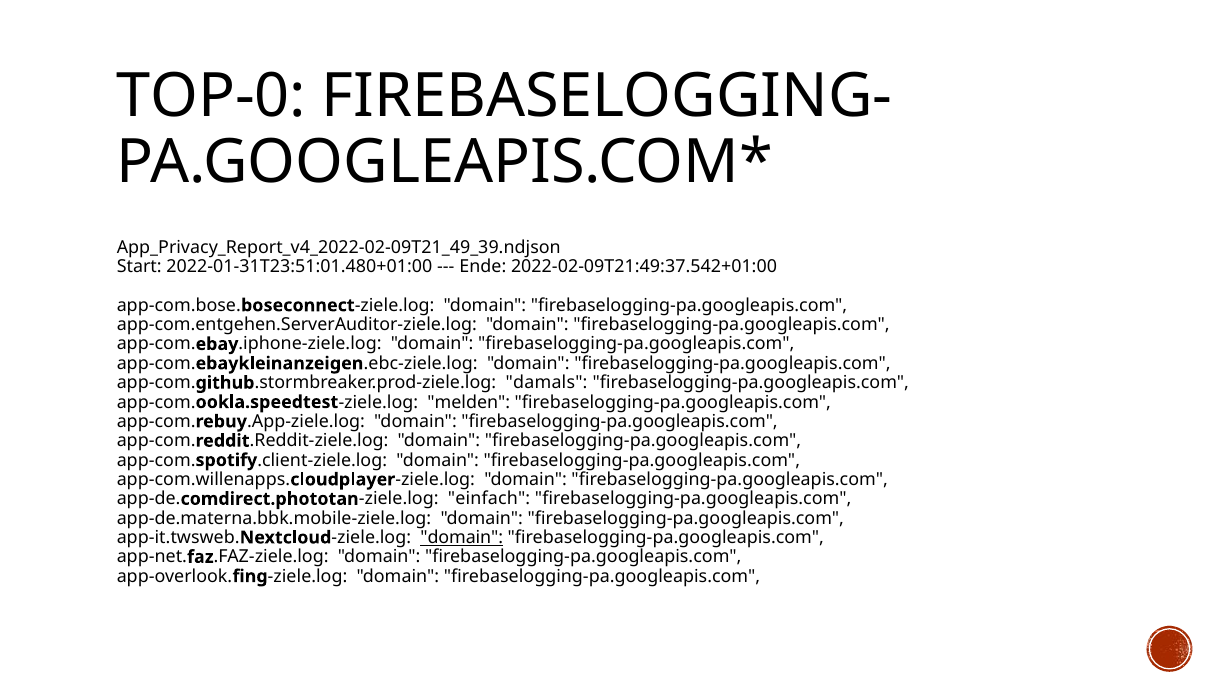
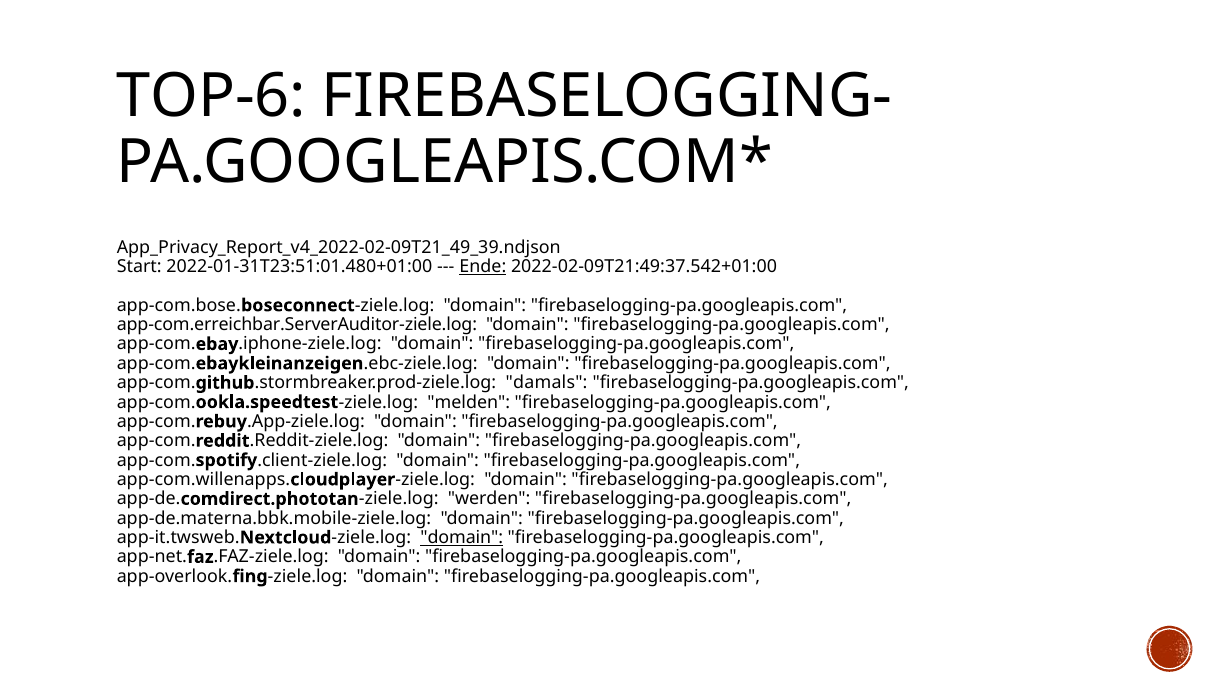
TOP-0: TOP-0 -> TOP-6
Ende underline: none -> present
app-com.entgehen.ServerAuditor-ziele.log: app-com.entgehen.ServerAuditor-ziele.log -> app-com.erreichbar.ServerAuditor-ziele.log
einfach: einfach -> werden
